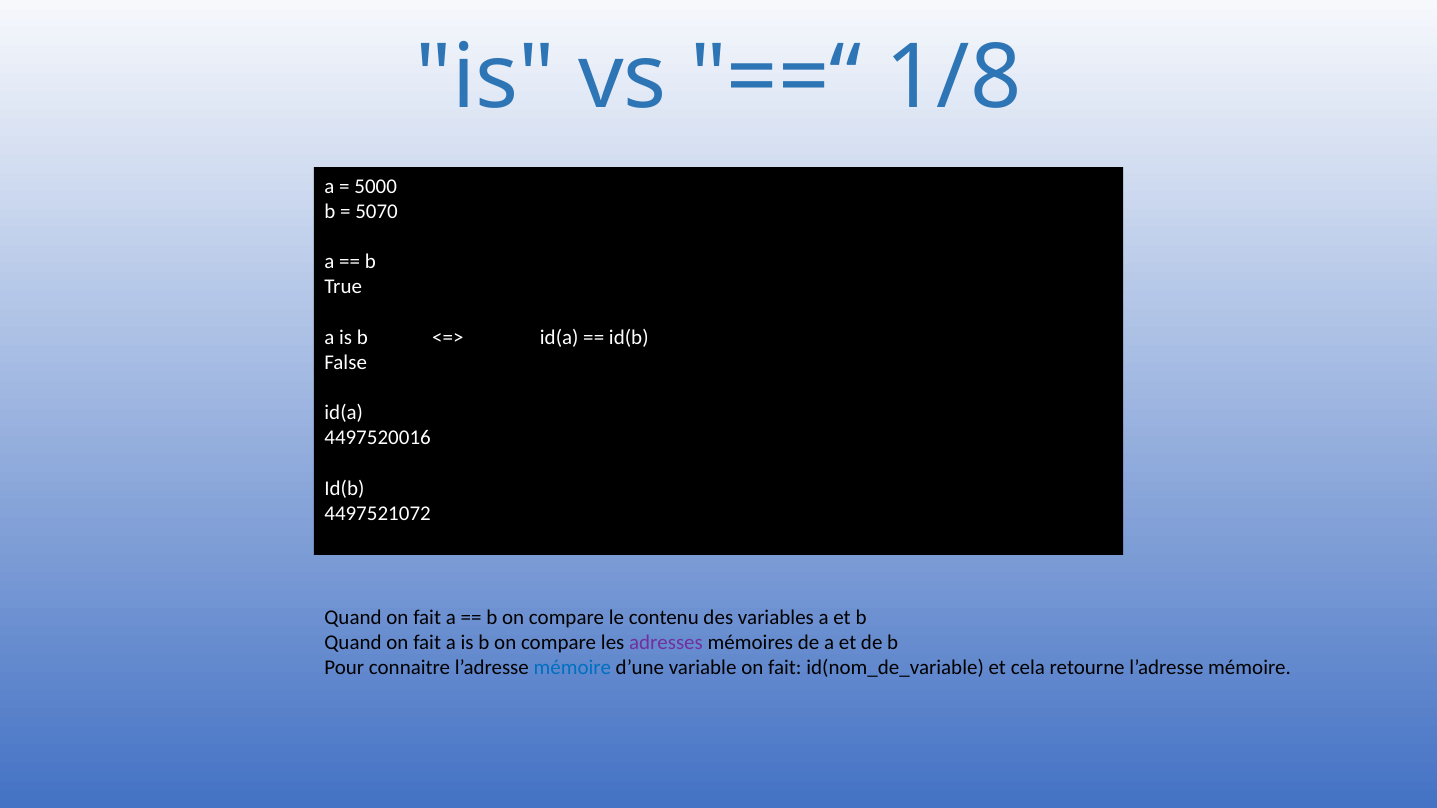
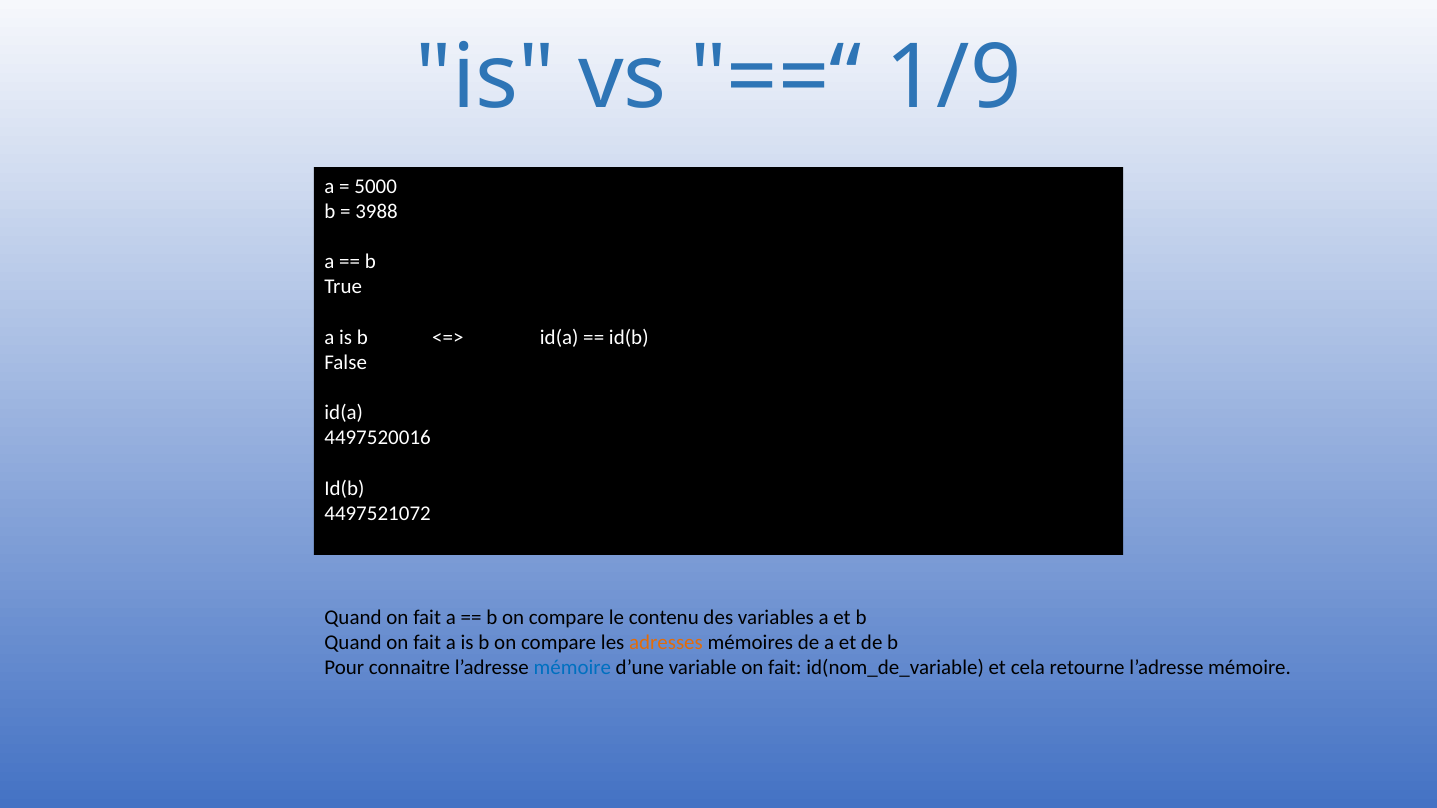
1/8: 1/8 -> 1/9
5070: 5070 -> 3988
adresses colour: purple -> orange
